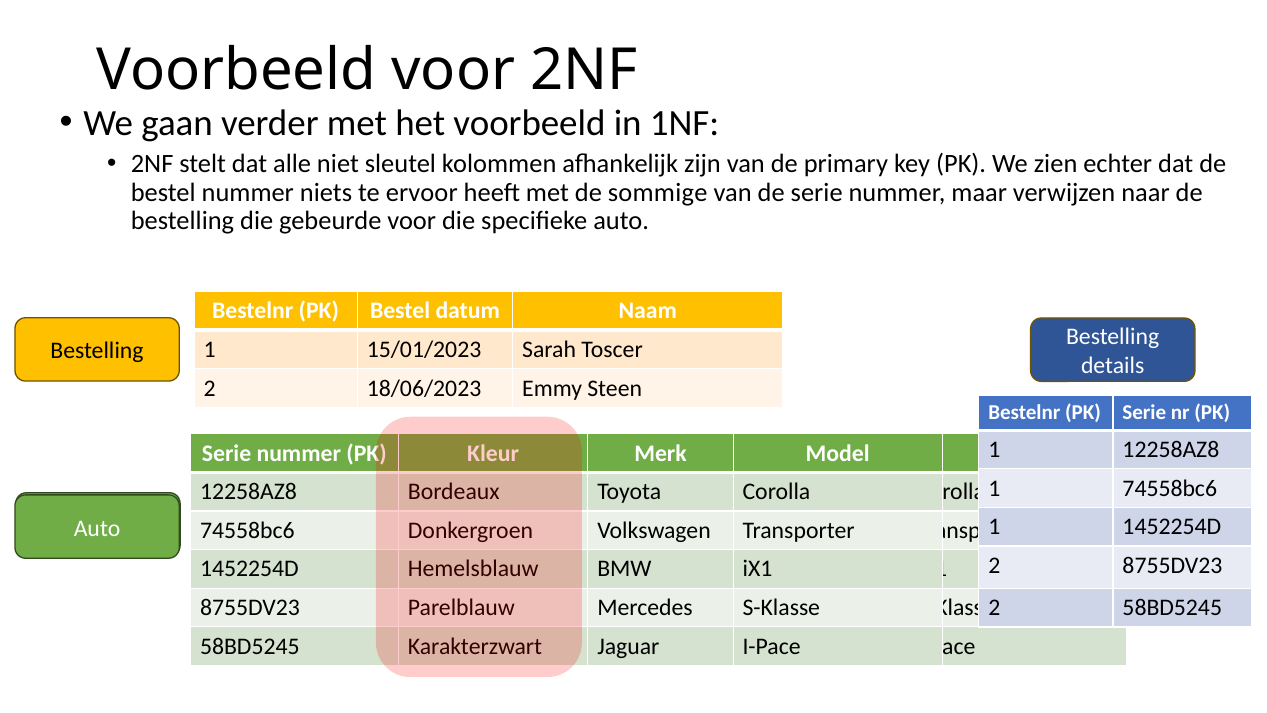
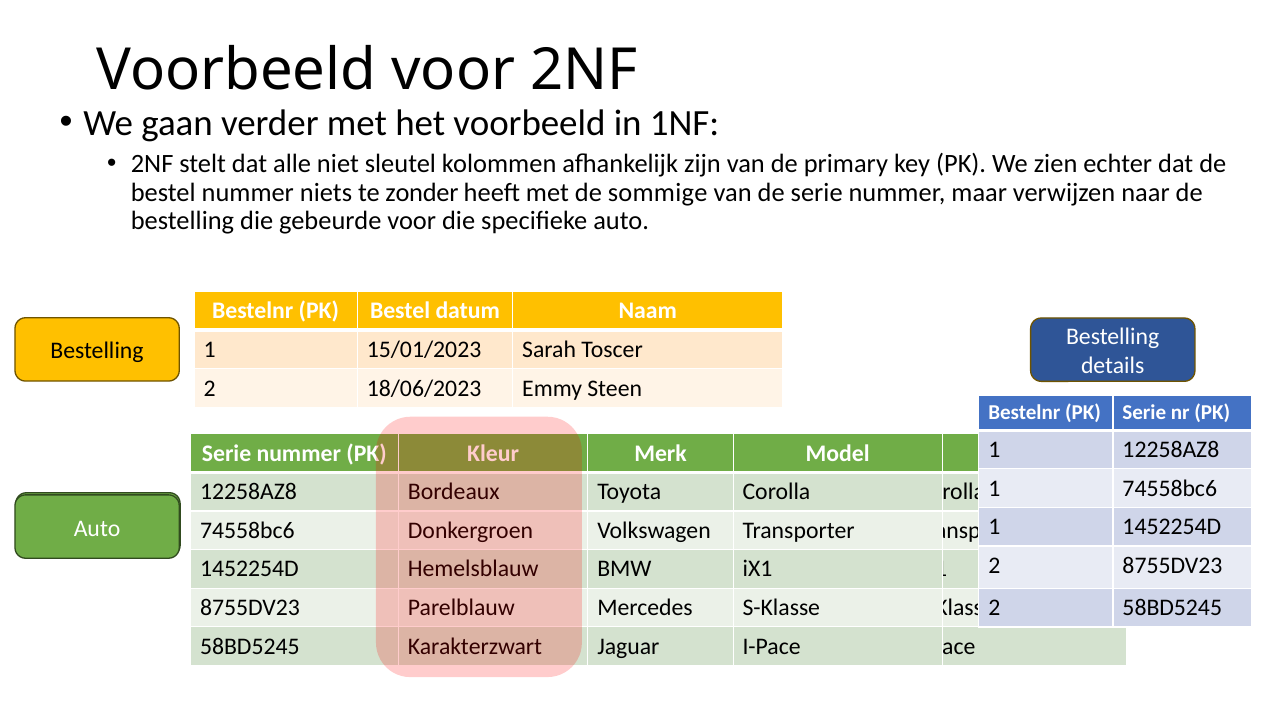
ervoor: ervoor -> zonder
